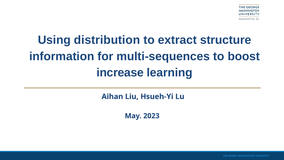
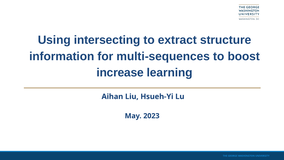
distribution: distribution -> intersecting
